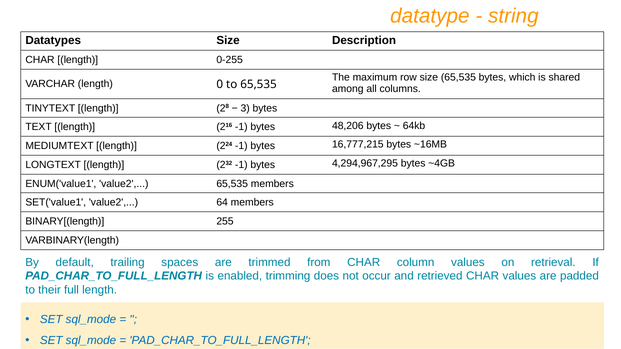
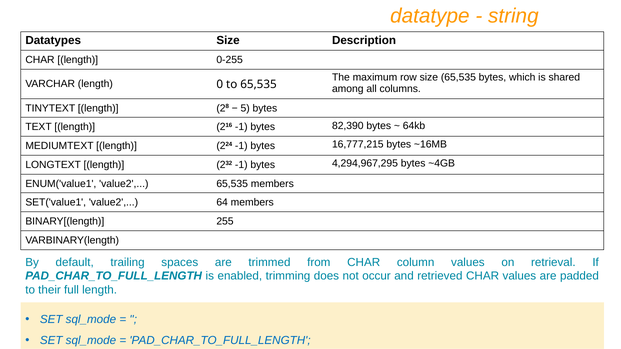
3: 3 -> 5
48,206: 48,206 -> 82,390
